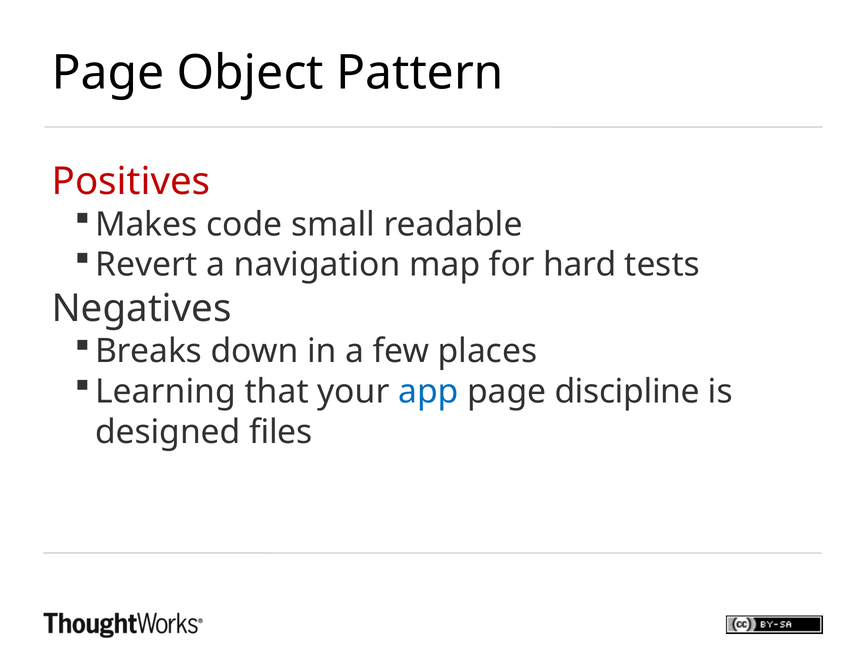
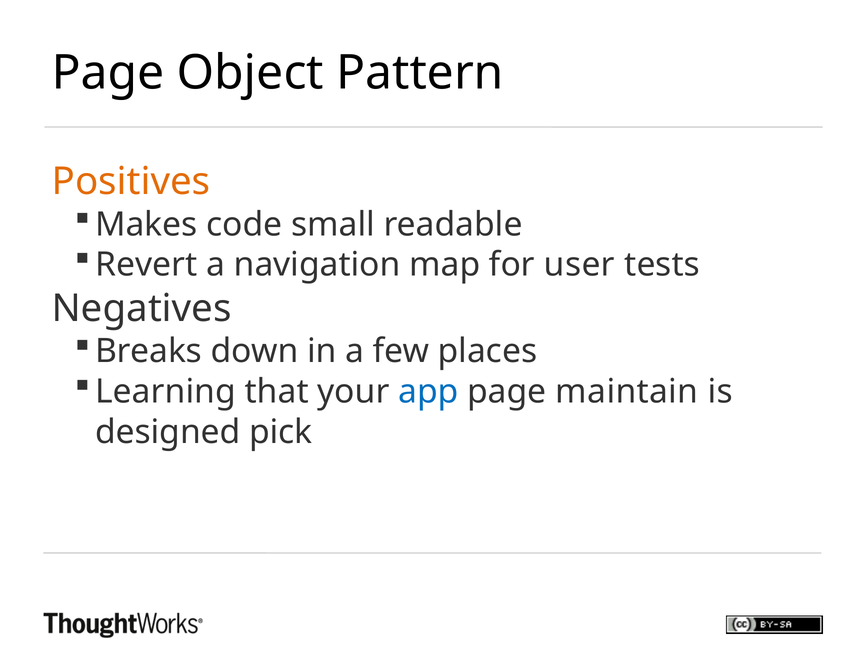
Positives colour: red -> orange
hard: hard -> user
discipline: discipline -> maintain
files: files -> pick
